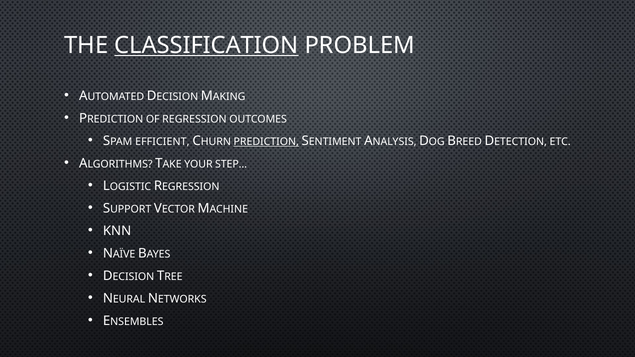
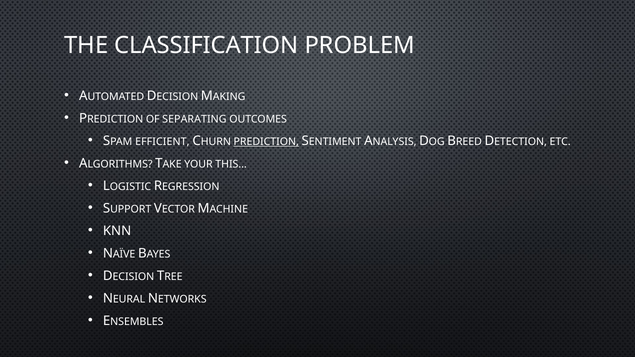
CLASSIFICATION underline: present -> none
REGRESSION: REGRESSION -> SEPARATING
STEP…: STEP… -> THIS…
